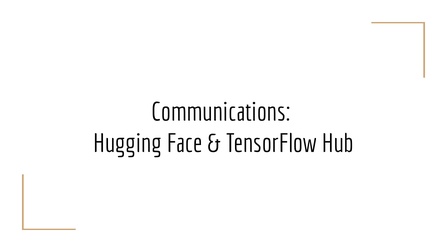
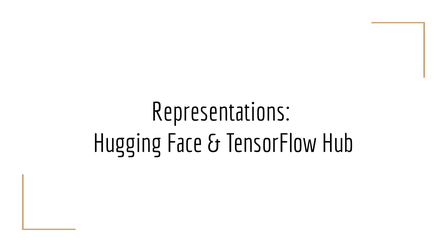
Communications: Communications -> Representations
